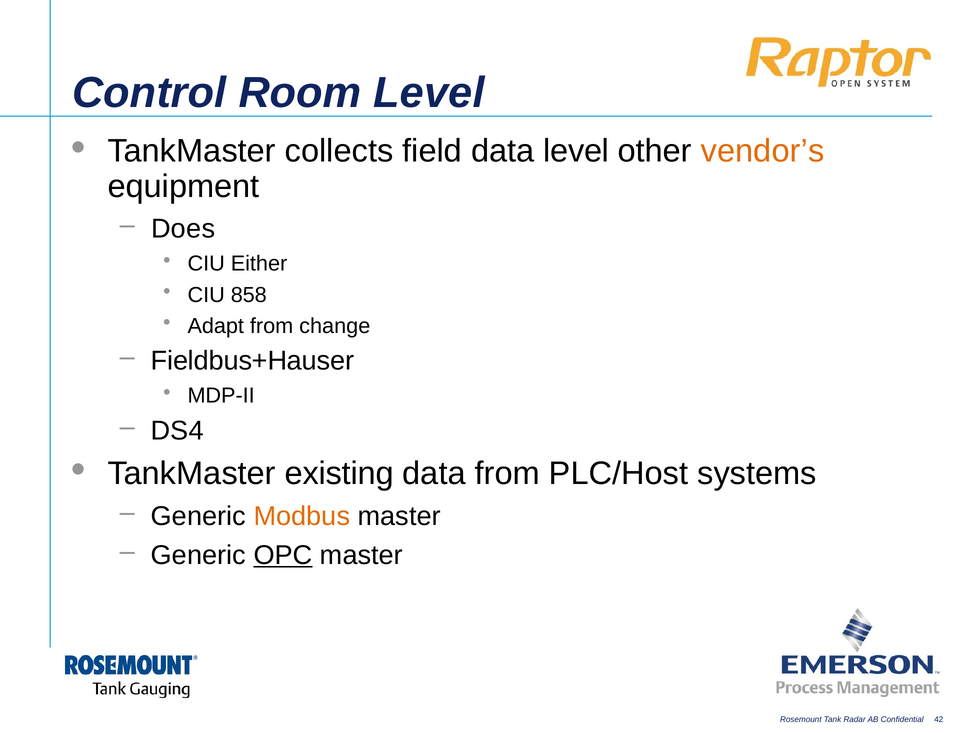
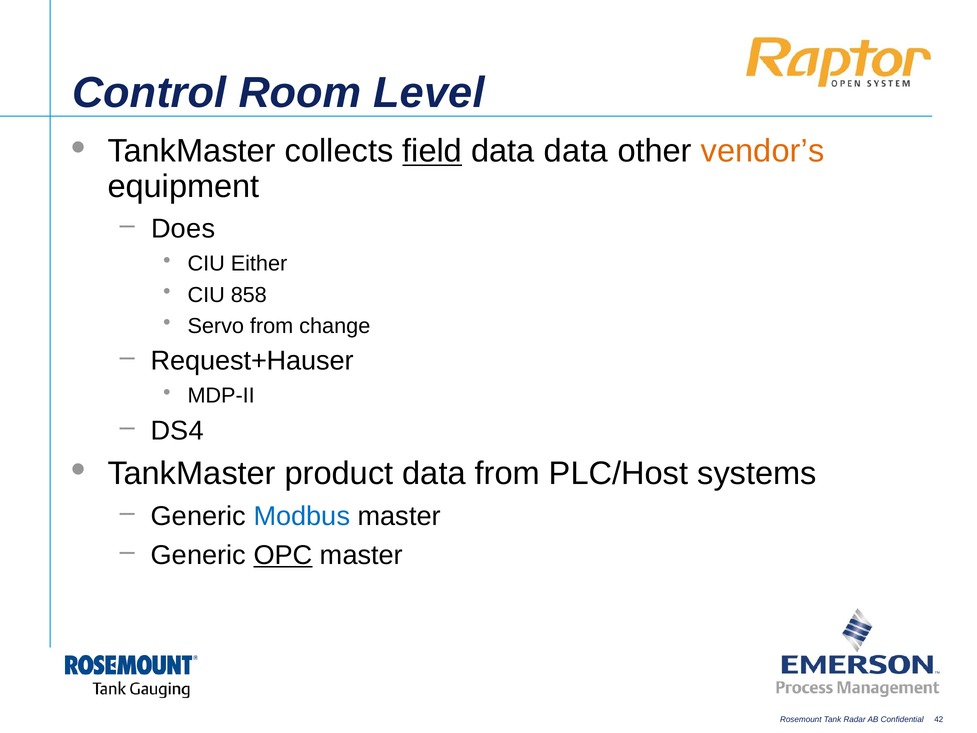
field underline: none -> present
data level: level -> data
Adapt: Adapt -> Servo
Fieldbus+Hauser: Fieldbus+Hauser -> Request+Hauser
existing: existing -> product
Modbus colour: orange -> blue
